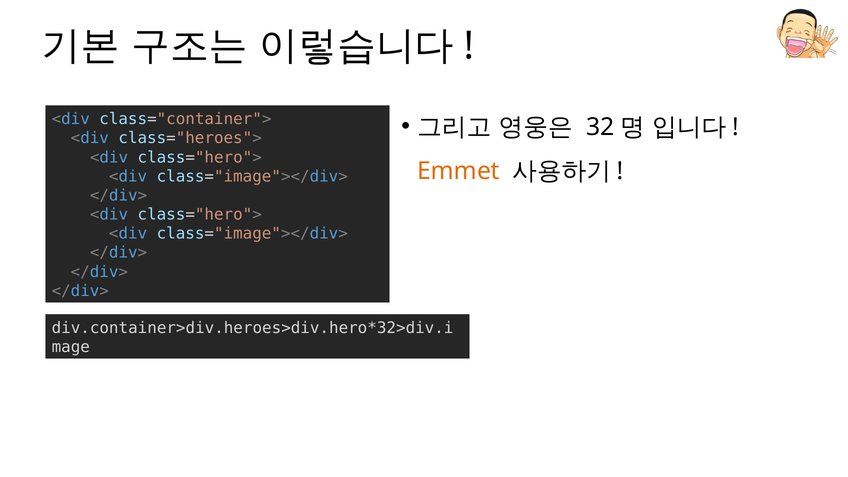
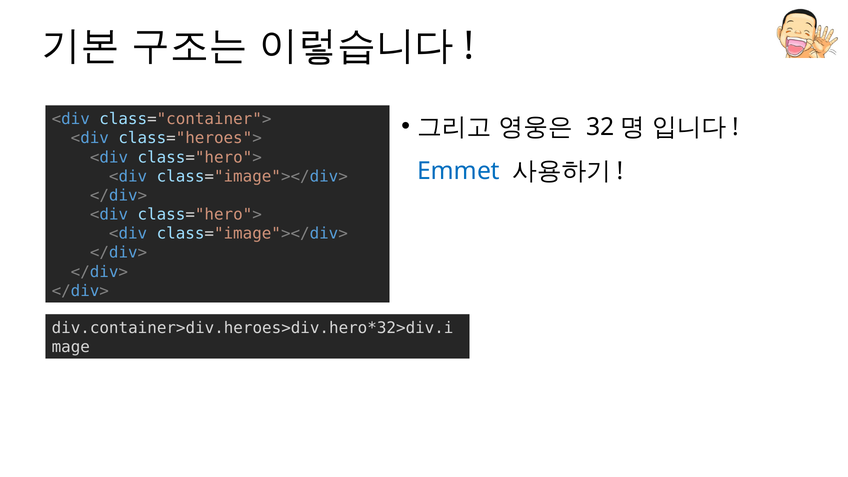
Emmet colour: orange -> blue
